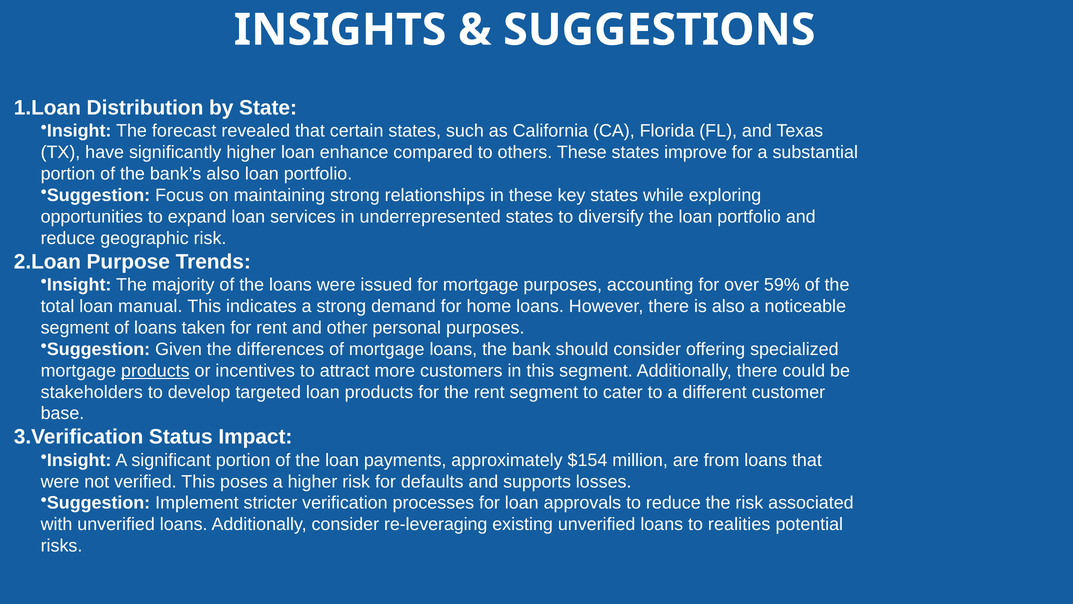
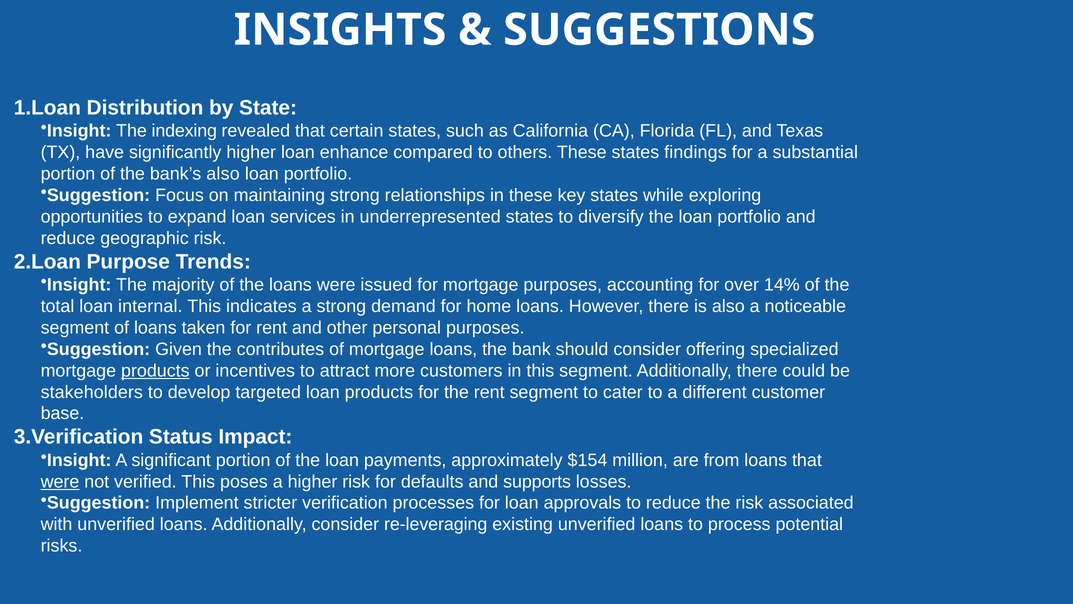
forecast: forecast -> indexing
improve: improve -> findings
59%: 59% -> 14%
manual: manual -> internal
differences: differences -> contributes
were at (60, 481) underline: none -> present
realities: realities -> process
